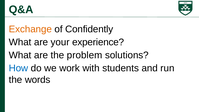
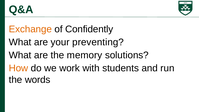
experience: experience -> preventing
problem: problem -> memory
How colour: blue -> orange
